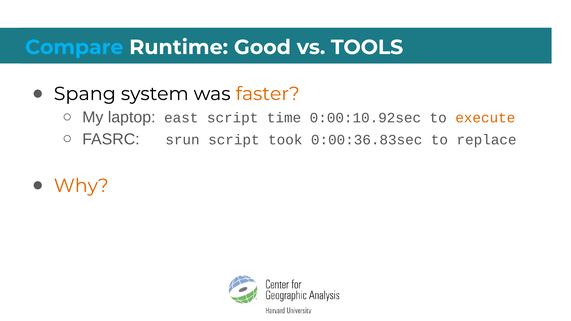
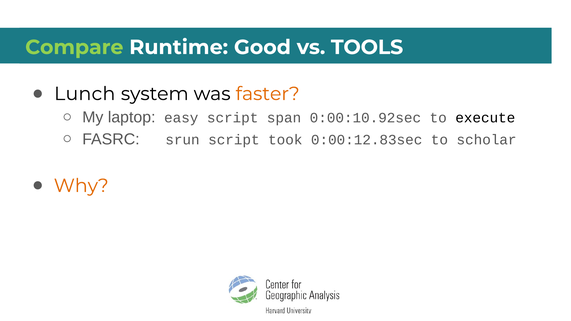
Compare colour: light blue -> light green
Spang: Spang -> Lunch
east: east -> easy
time: time -> span
execute colour: orange -> black
0:00:36.83sec: 0:00:36.83sec -> 0:00:12.83sec
replace: replace -> scholar
